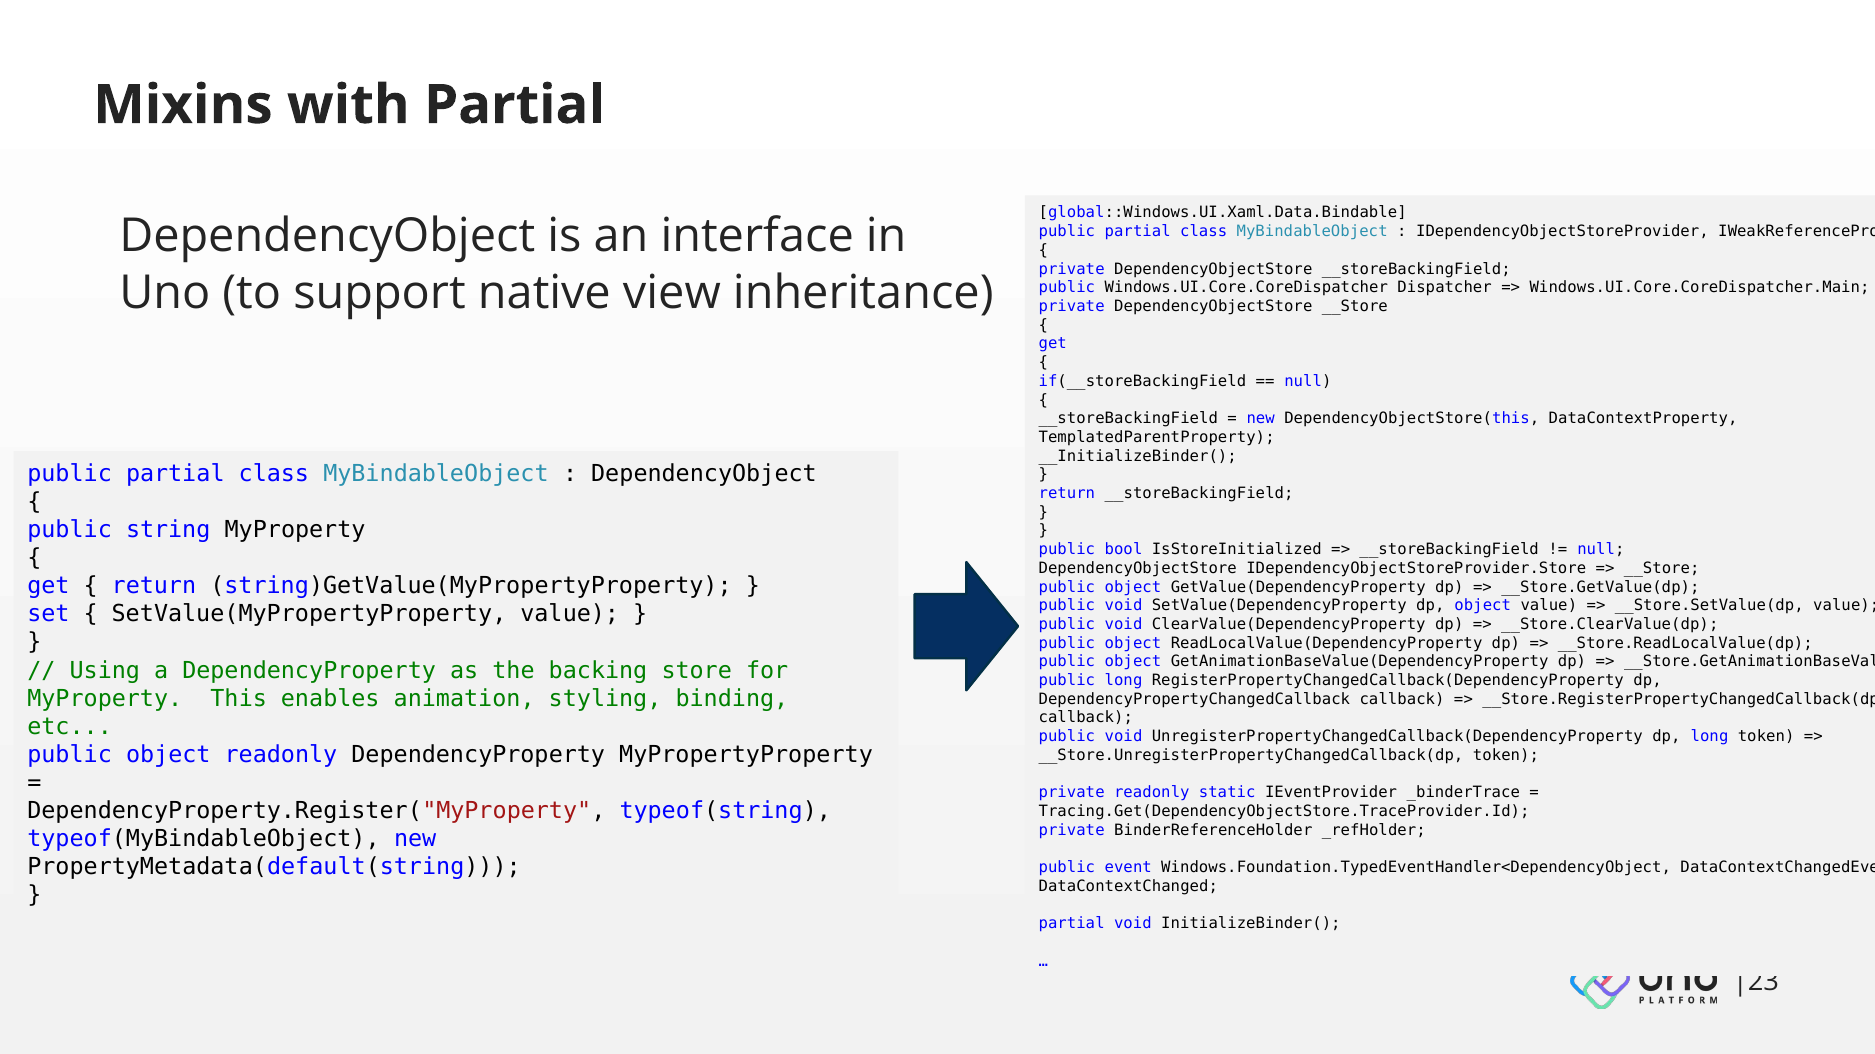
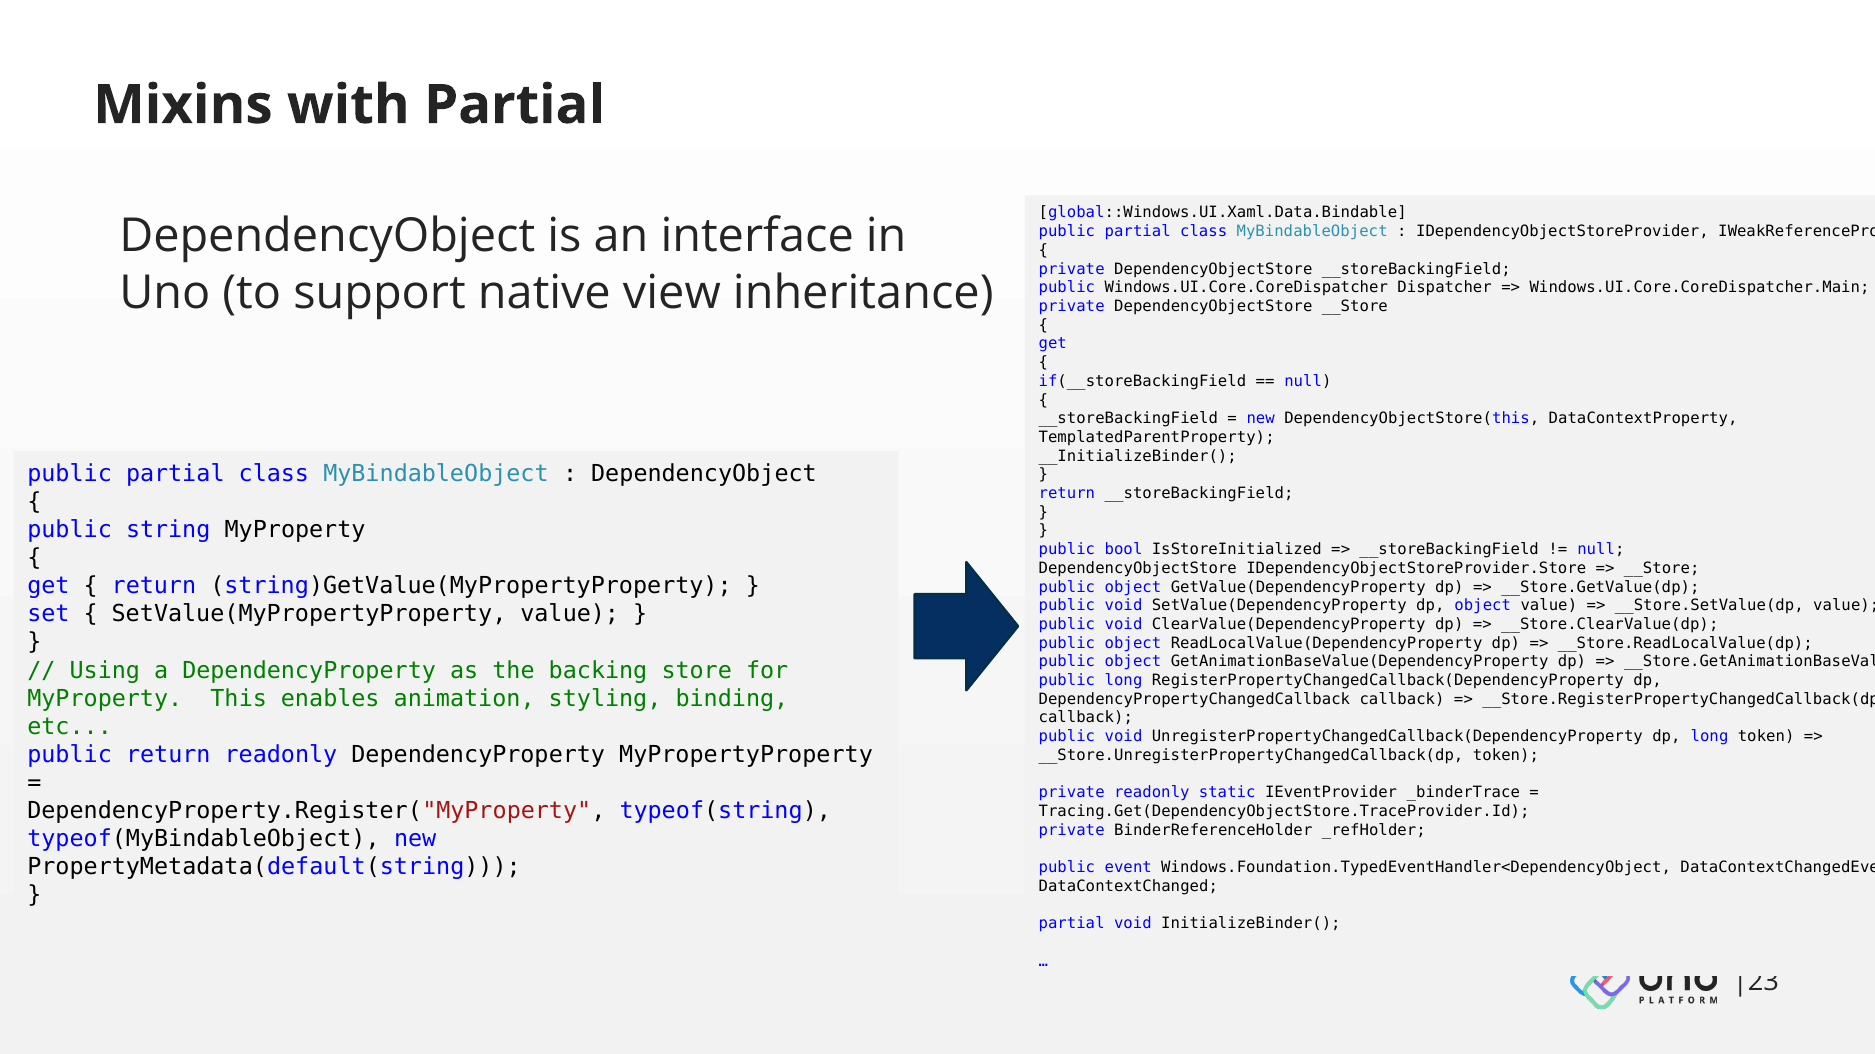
object at (168, 755): object -> return
